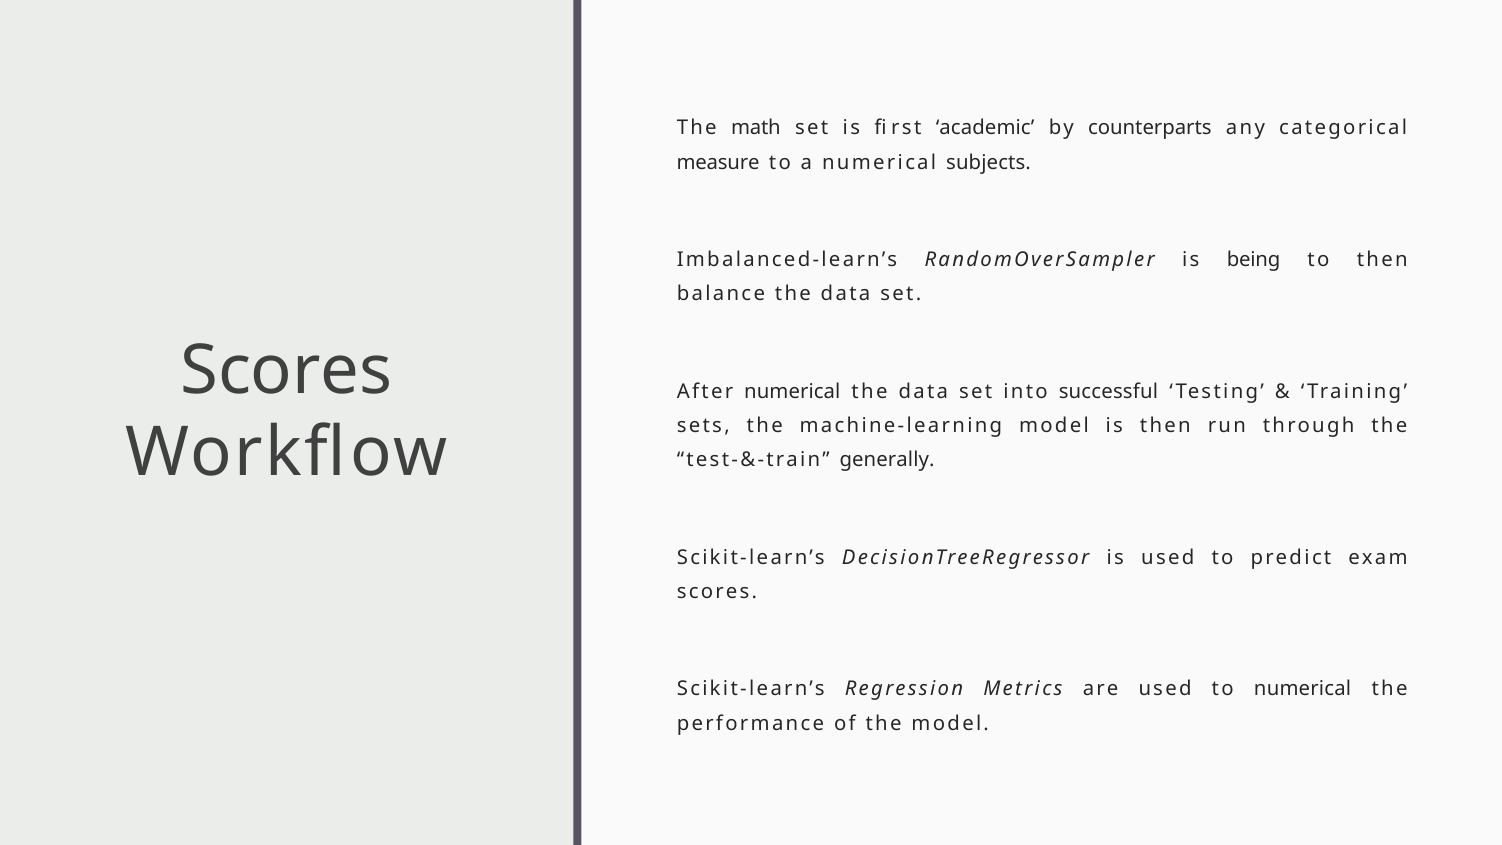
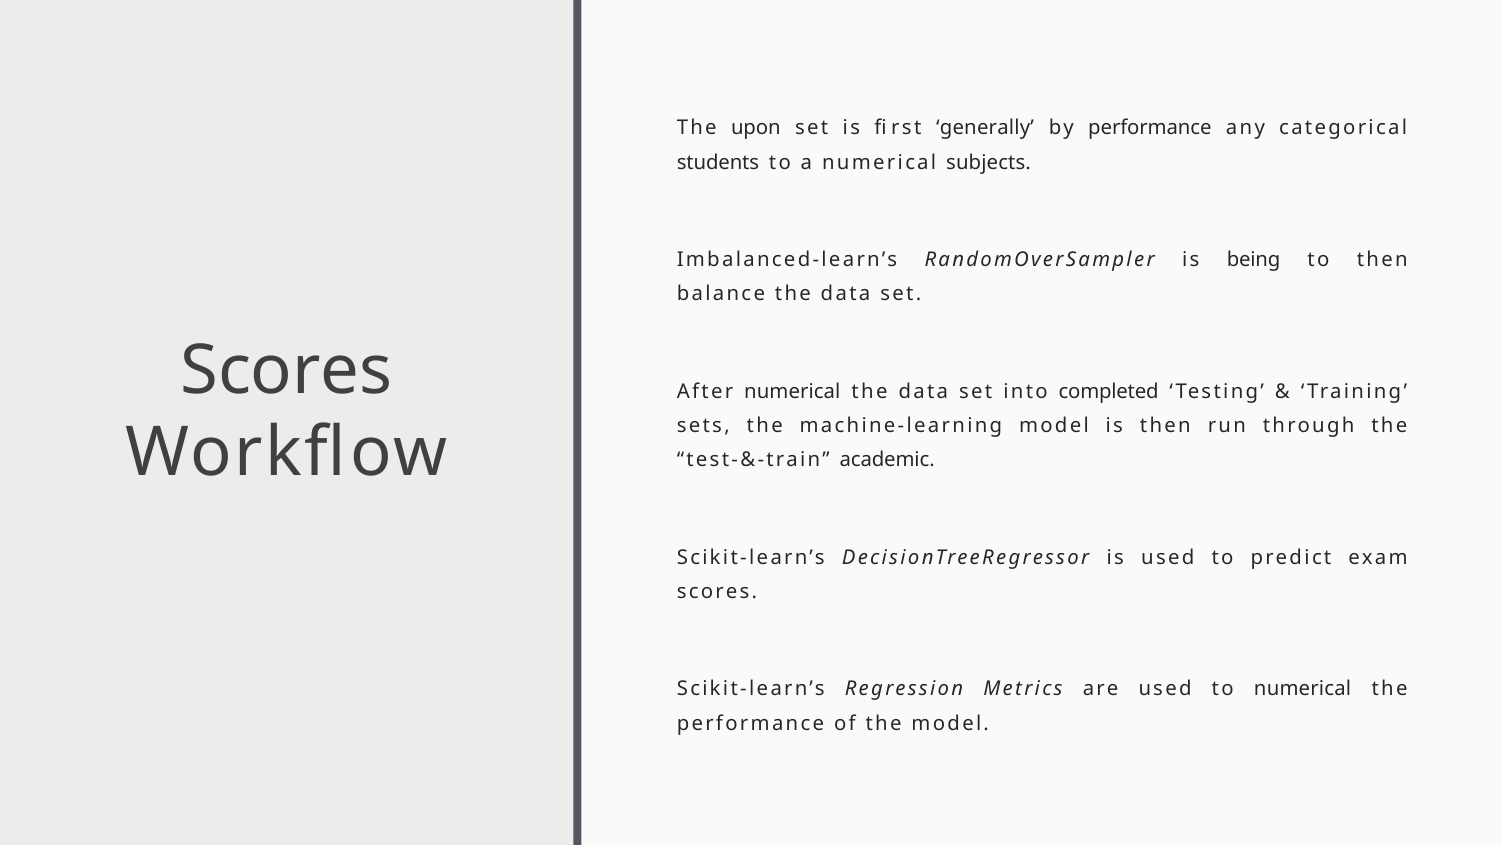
math: math -> upon
academic: academic -> generally
by counterparts: counterparts -> performance
measure: measure -> students
successful: successful -> completed
generally: generally -> academic
